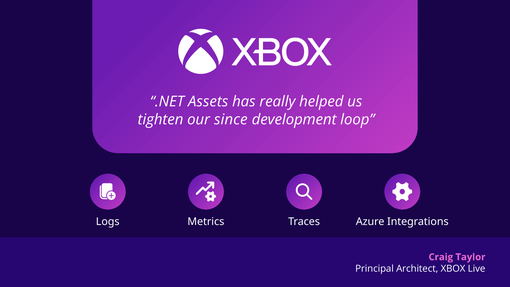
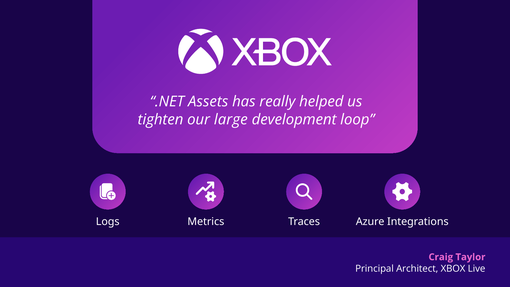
since: since -> large
